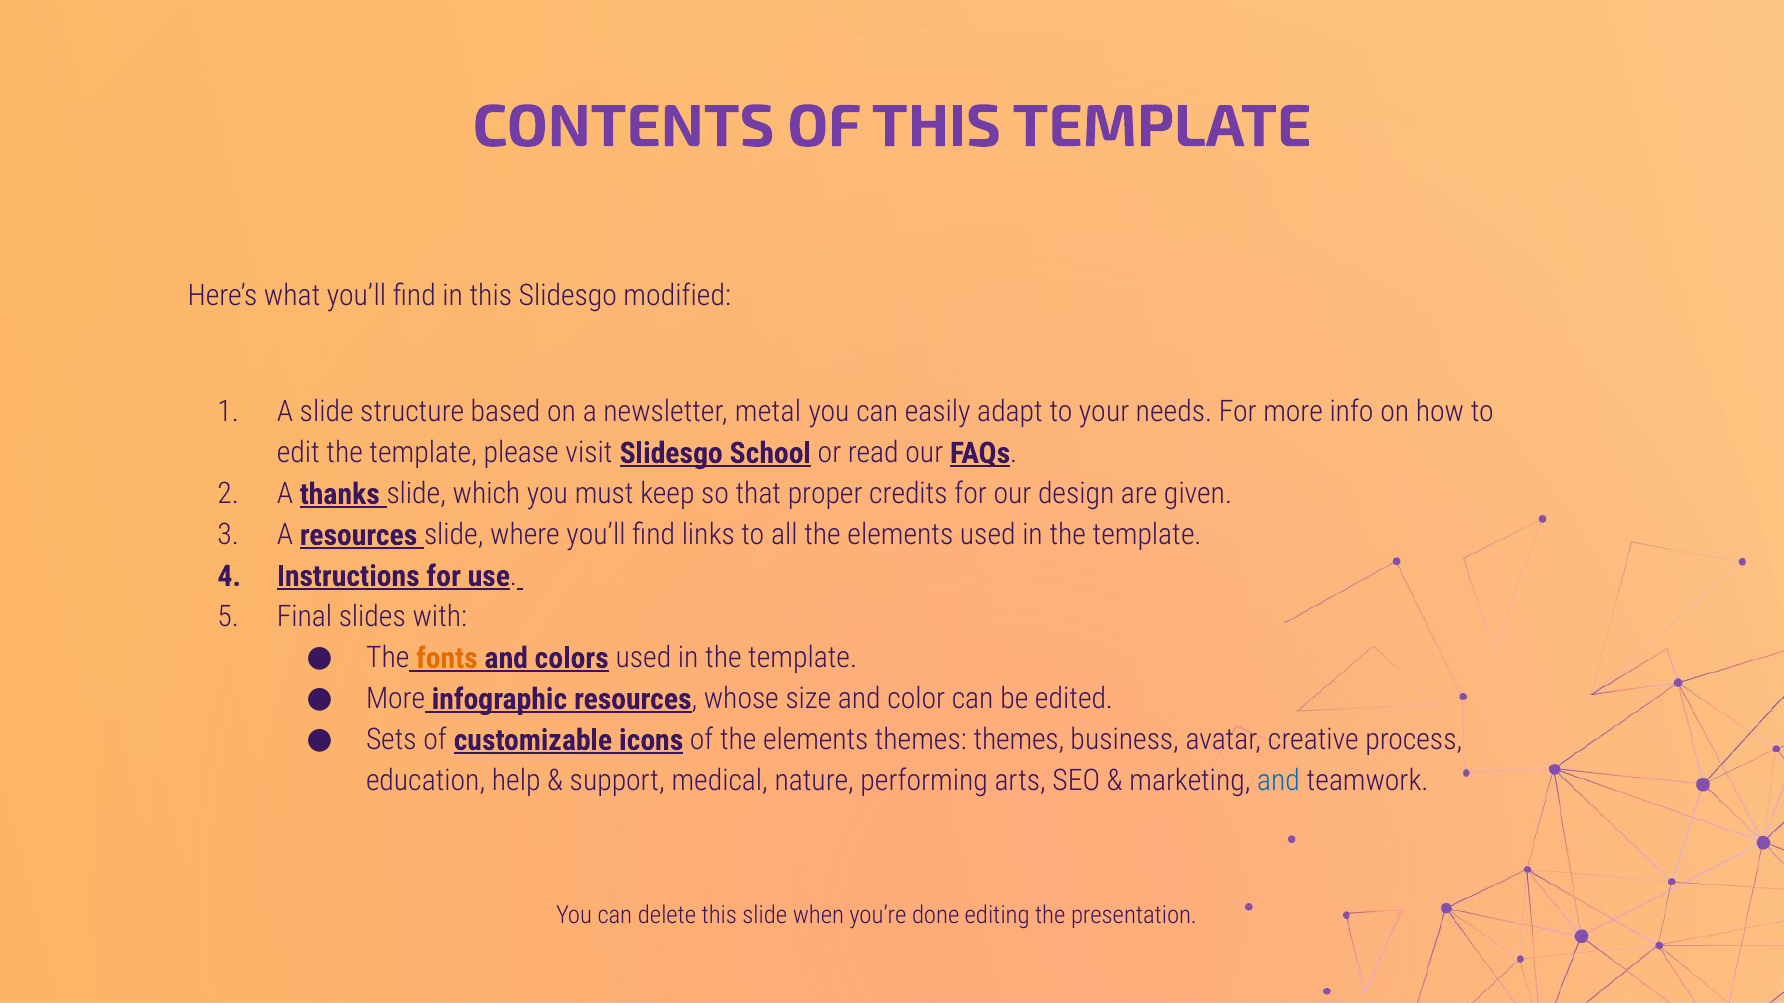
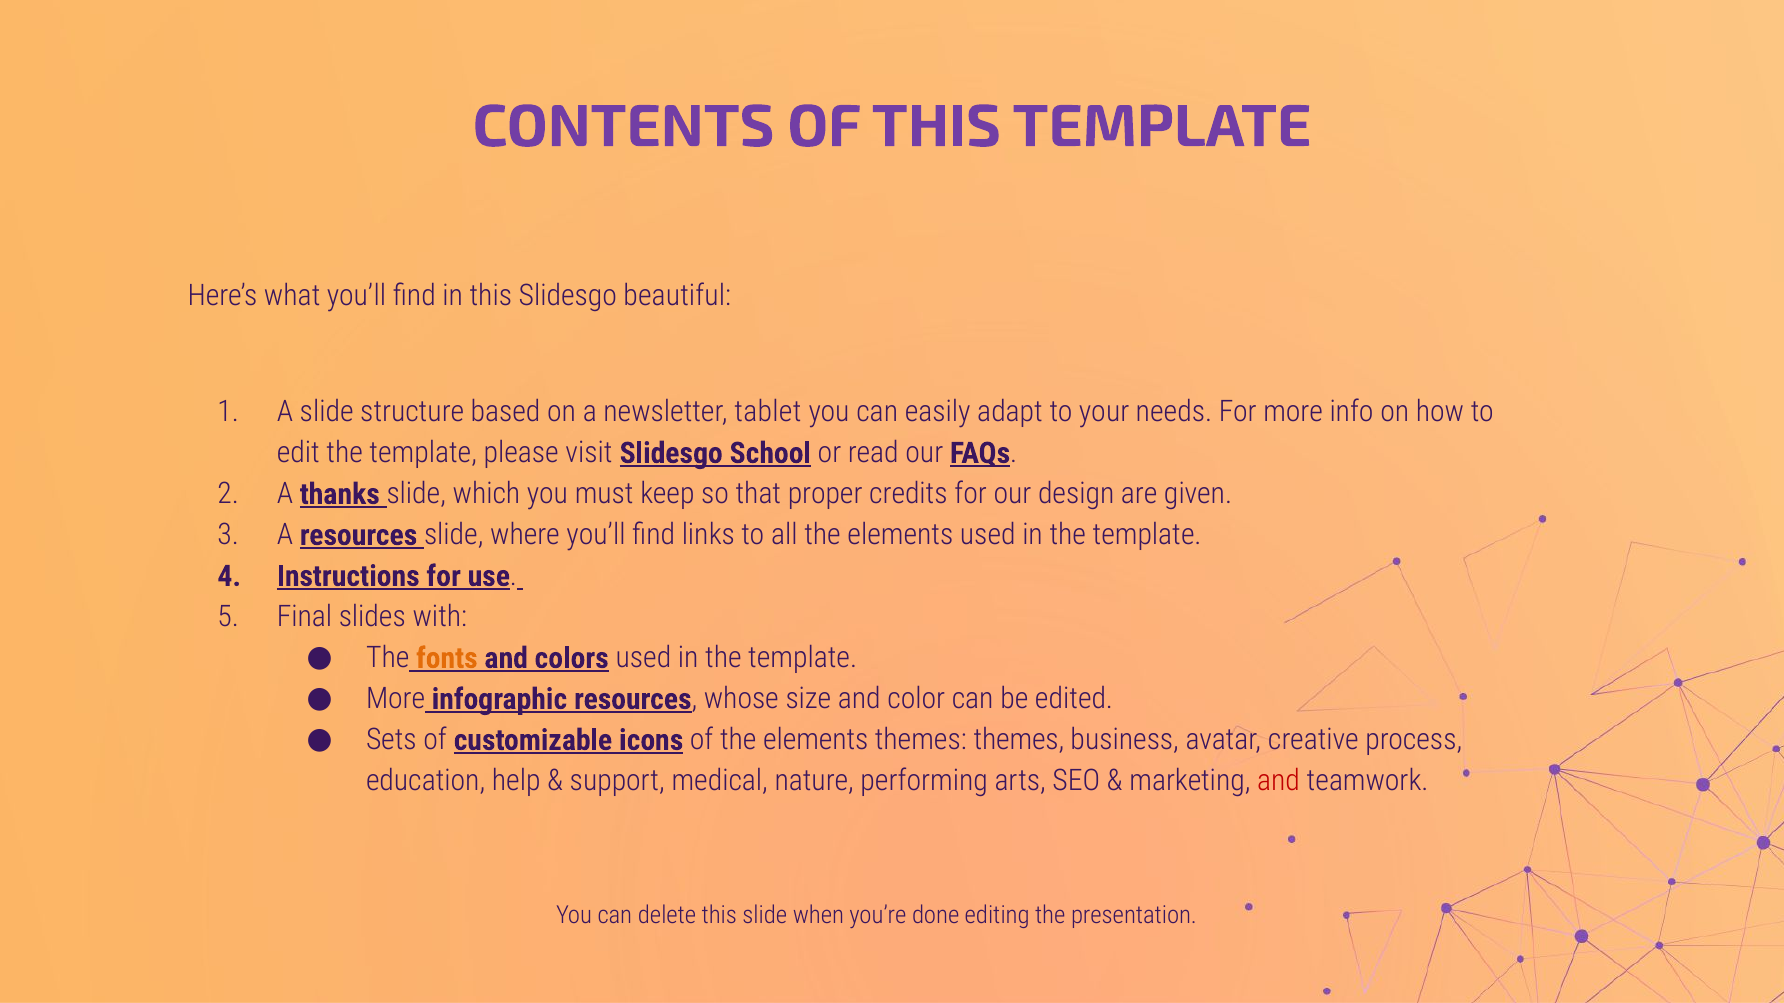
modified: modified -> beautiful
metal: metal -> tablet
and at (1279, 782) colour: blue -> red
